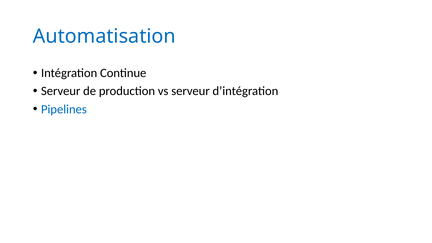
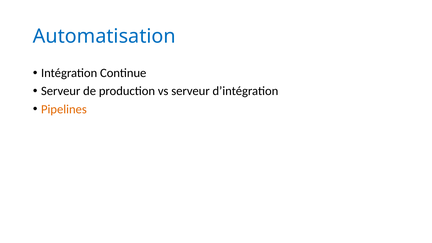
Pipelines colour: blue -> orange
